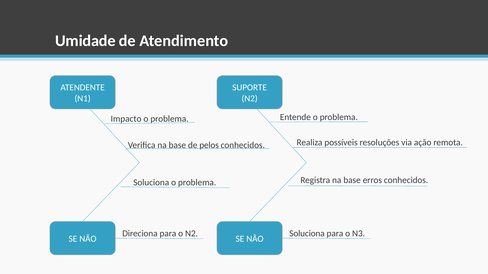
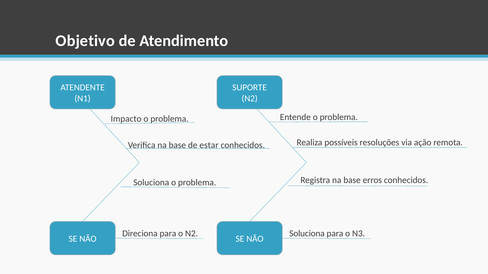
Umidade: Umidade -> Objetivo
pelos: pelos -> estar
